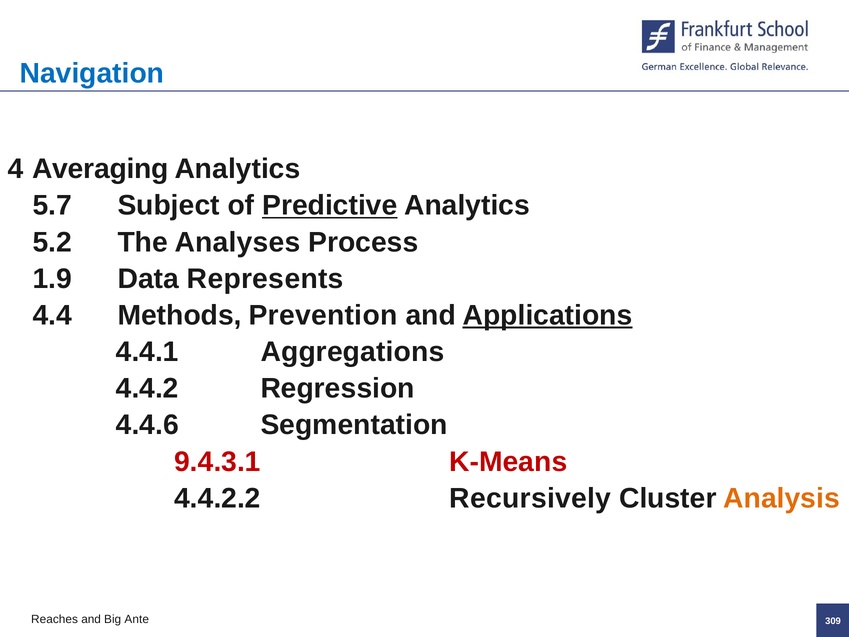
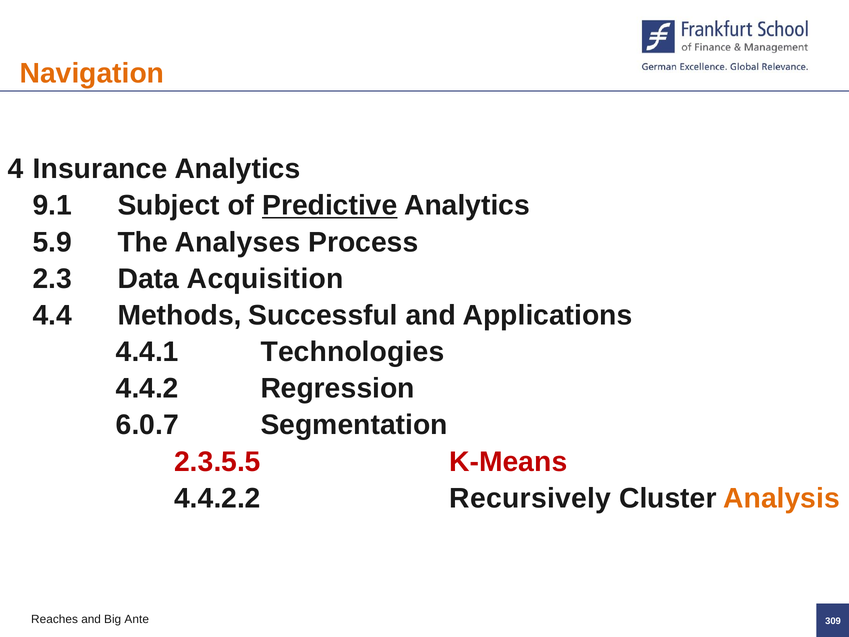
Navigation colour: blue -> orange
Averaging: Averaging -> Insurance
5.7: 5.7 -> 9.1
5.2: 5.2 -> 5.9
1.9: 1.9 -> 2.3
Represents: Represents -> Acquisition
Prevention: Prevention -> Successful
Applications underline: present -> none
Aggregations: Aggregations -> Technologies
4.4.6: 4.4.6 -> 6.0.7
9.4.3.1: 9.4.3.1 -> 2.3.5.5
